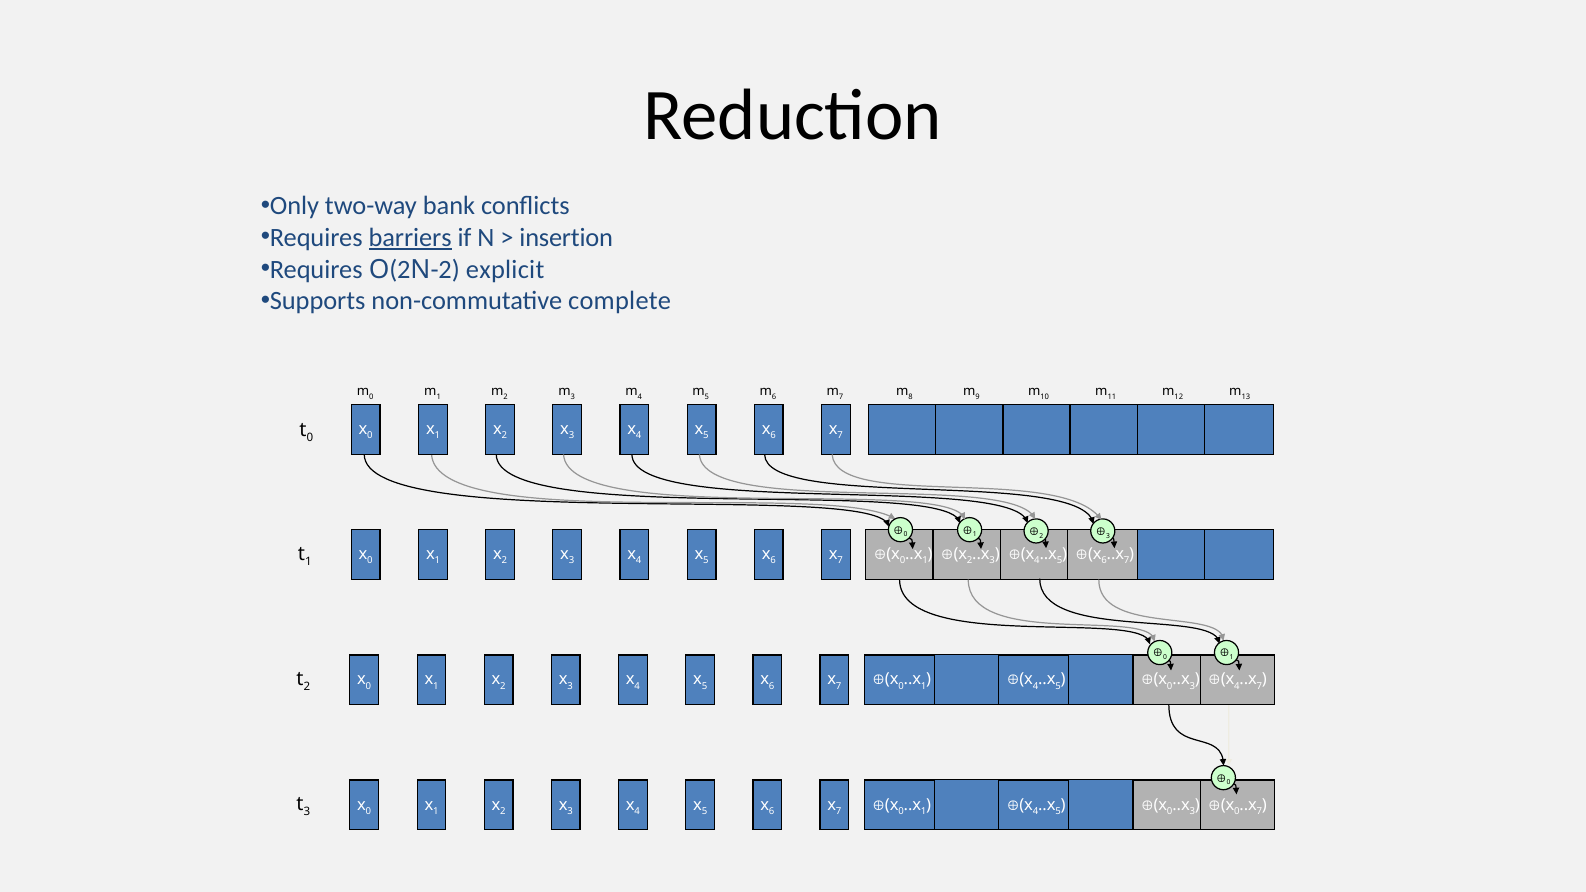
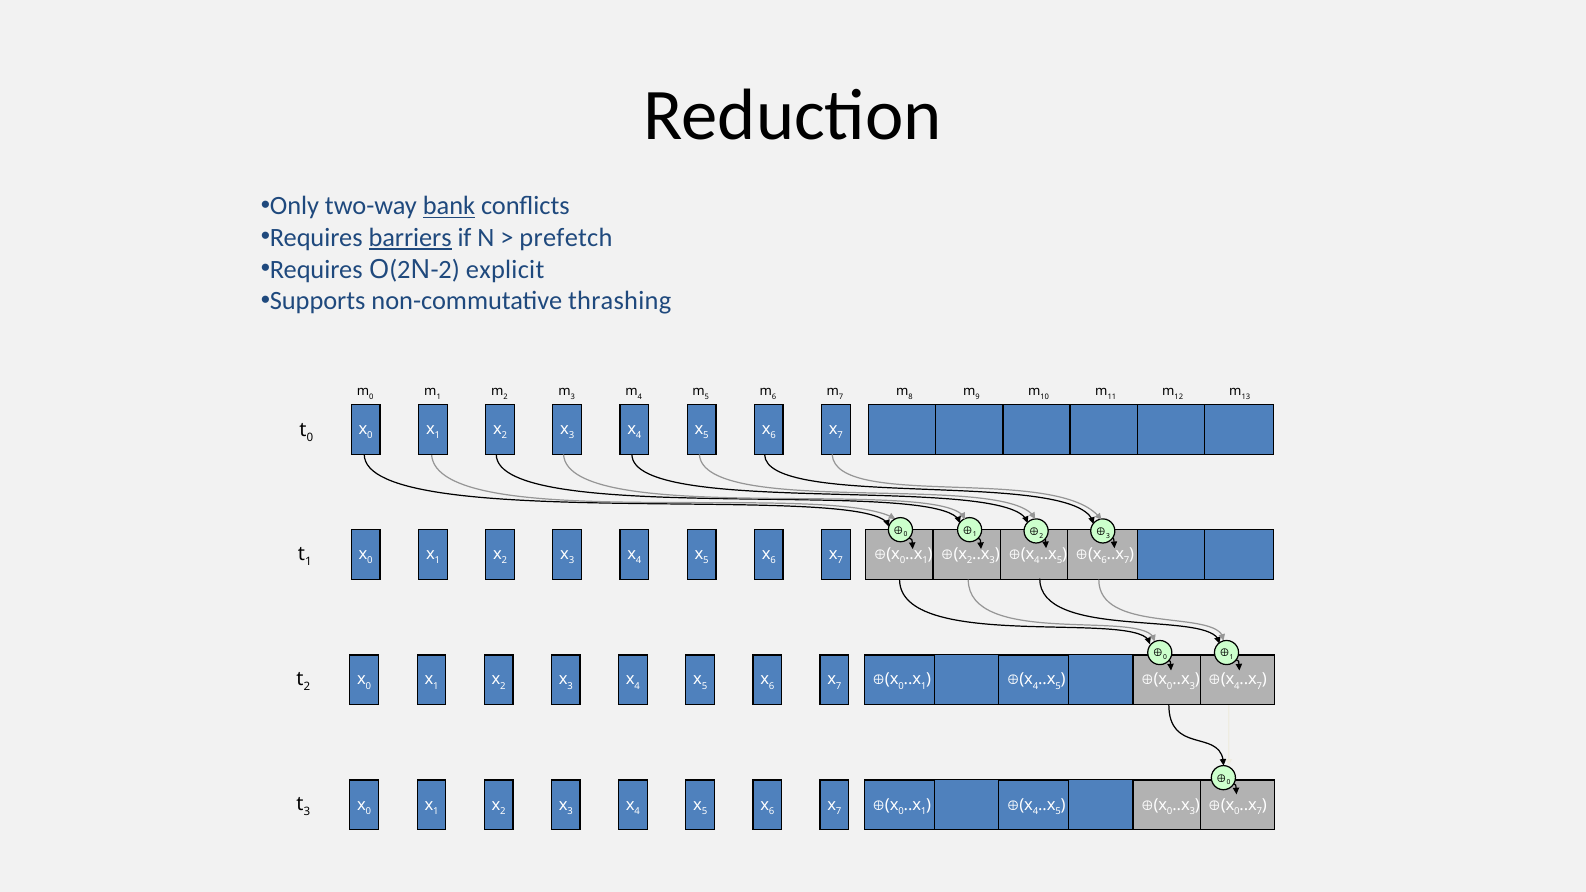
bank underline: none -> present
insertion: insertion -> prefetch
complete: complete -> thrashing
